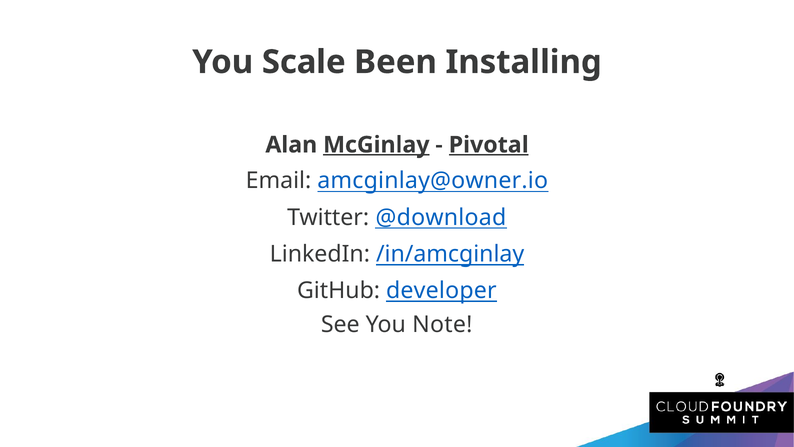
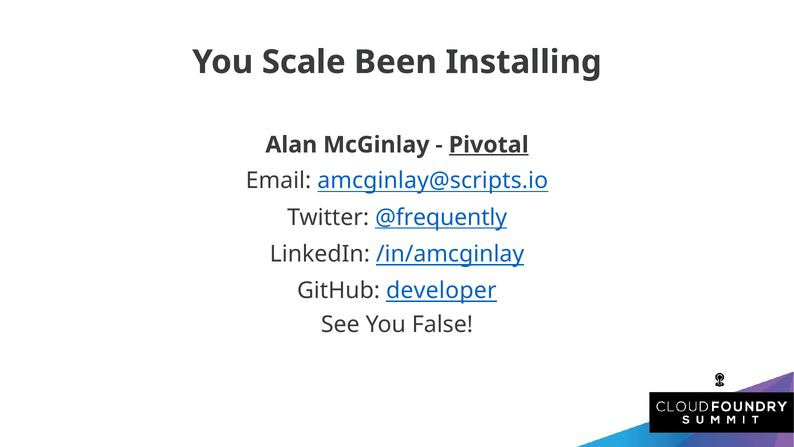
McGinlay underline: present -> none
amcginlay@owner.io: amcginlay@owner.io -> amcginlay@scripts.io
@download: @download -> @frequently
Note: Note -> False
